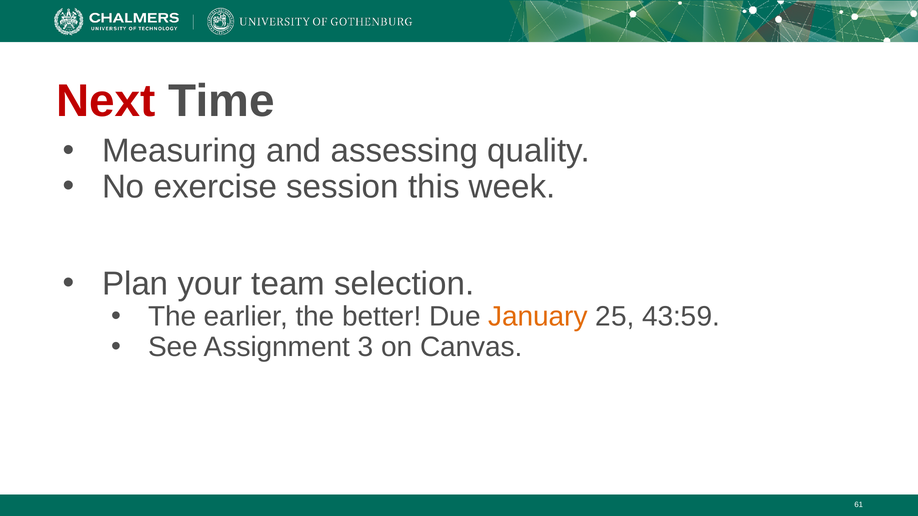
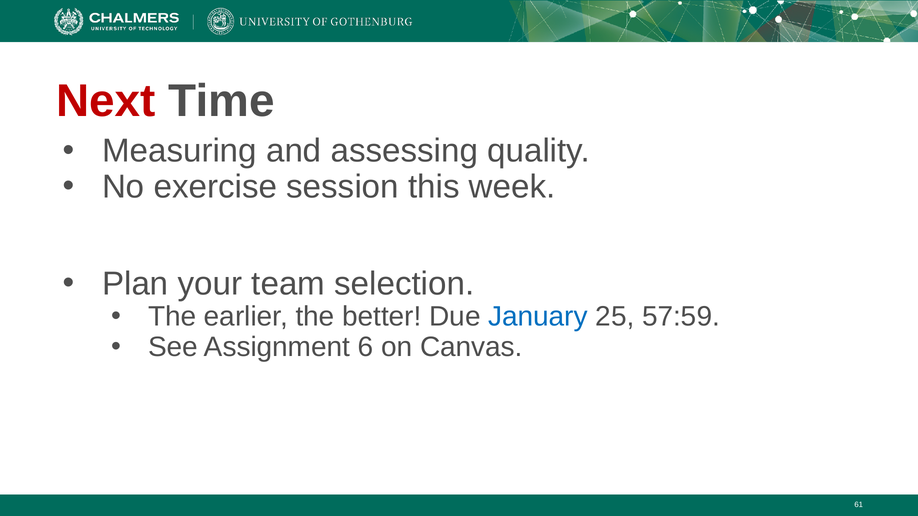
January colour: orange -> blue
43:59: 43:59 -> 57:59
3: 3 -> 6
